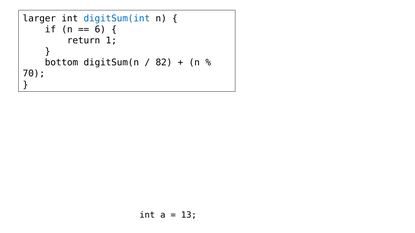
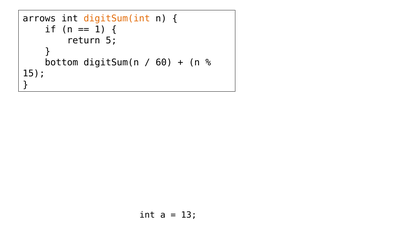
larger: larger -> arrows
digitSum(int colour: blue -> orange
6: 6 -> 1
1: 1 -> 5
82: 82 -> 60
70: 70 -> 15
